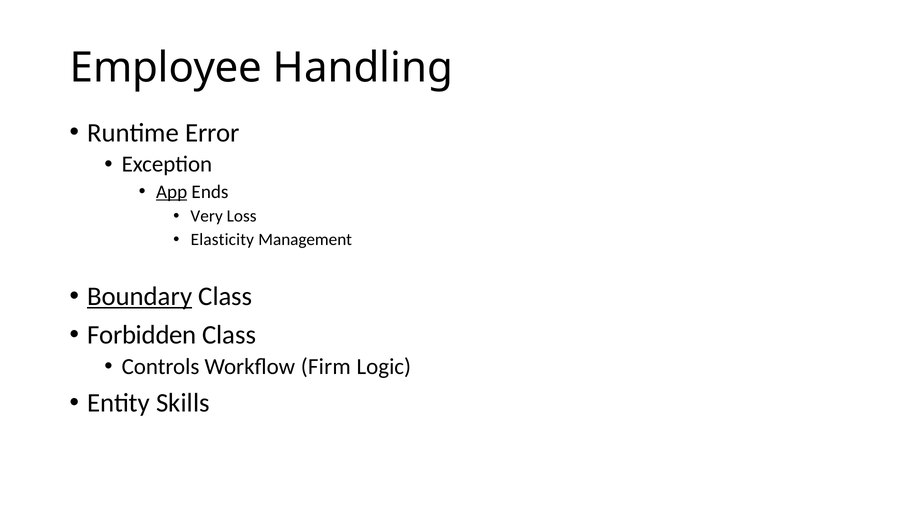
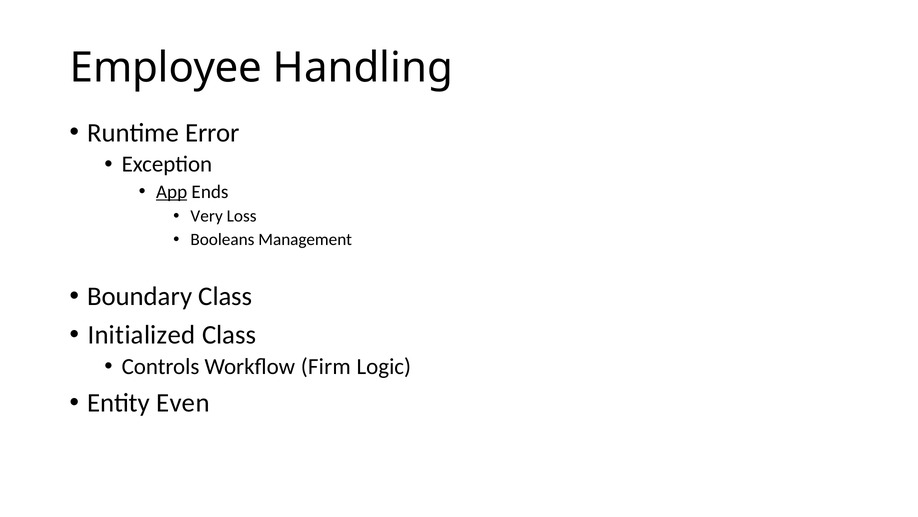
Elasticity: Elasticity -> Booleans
Boundary underline: present -> none
Forbidden: Forbidden -> Initialized
Skills: Skills -> Even
